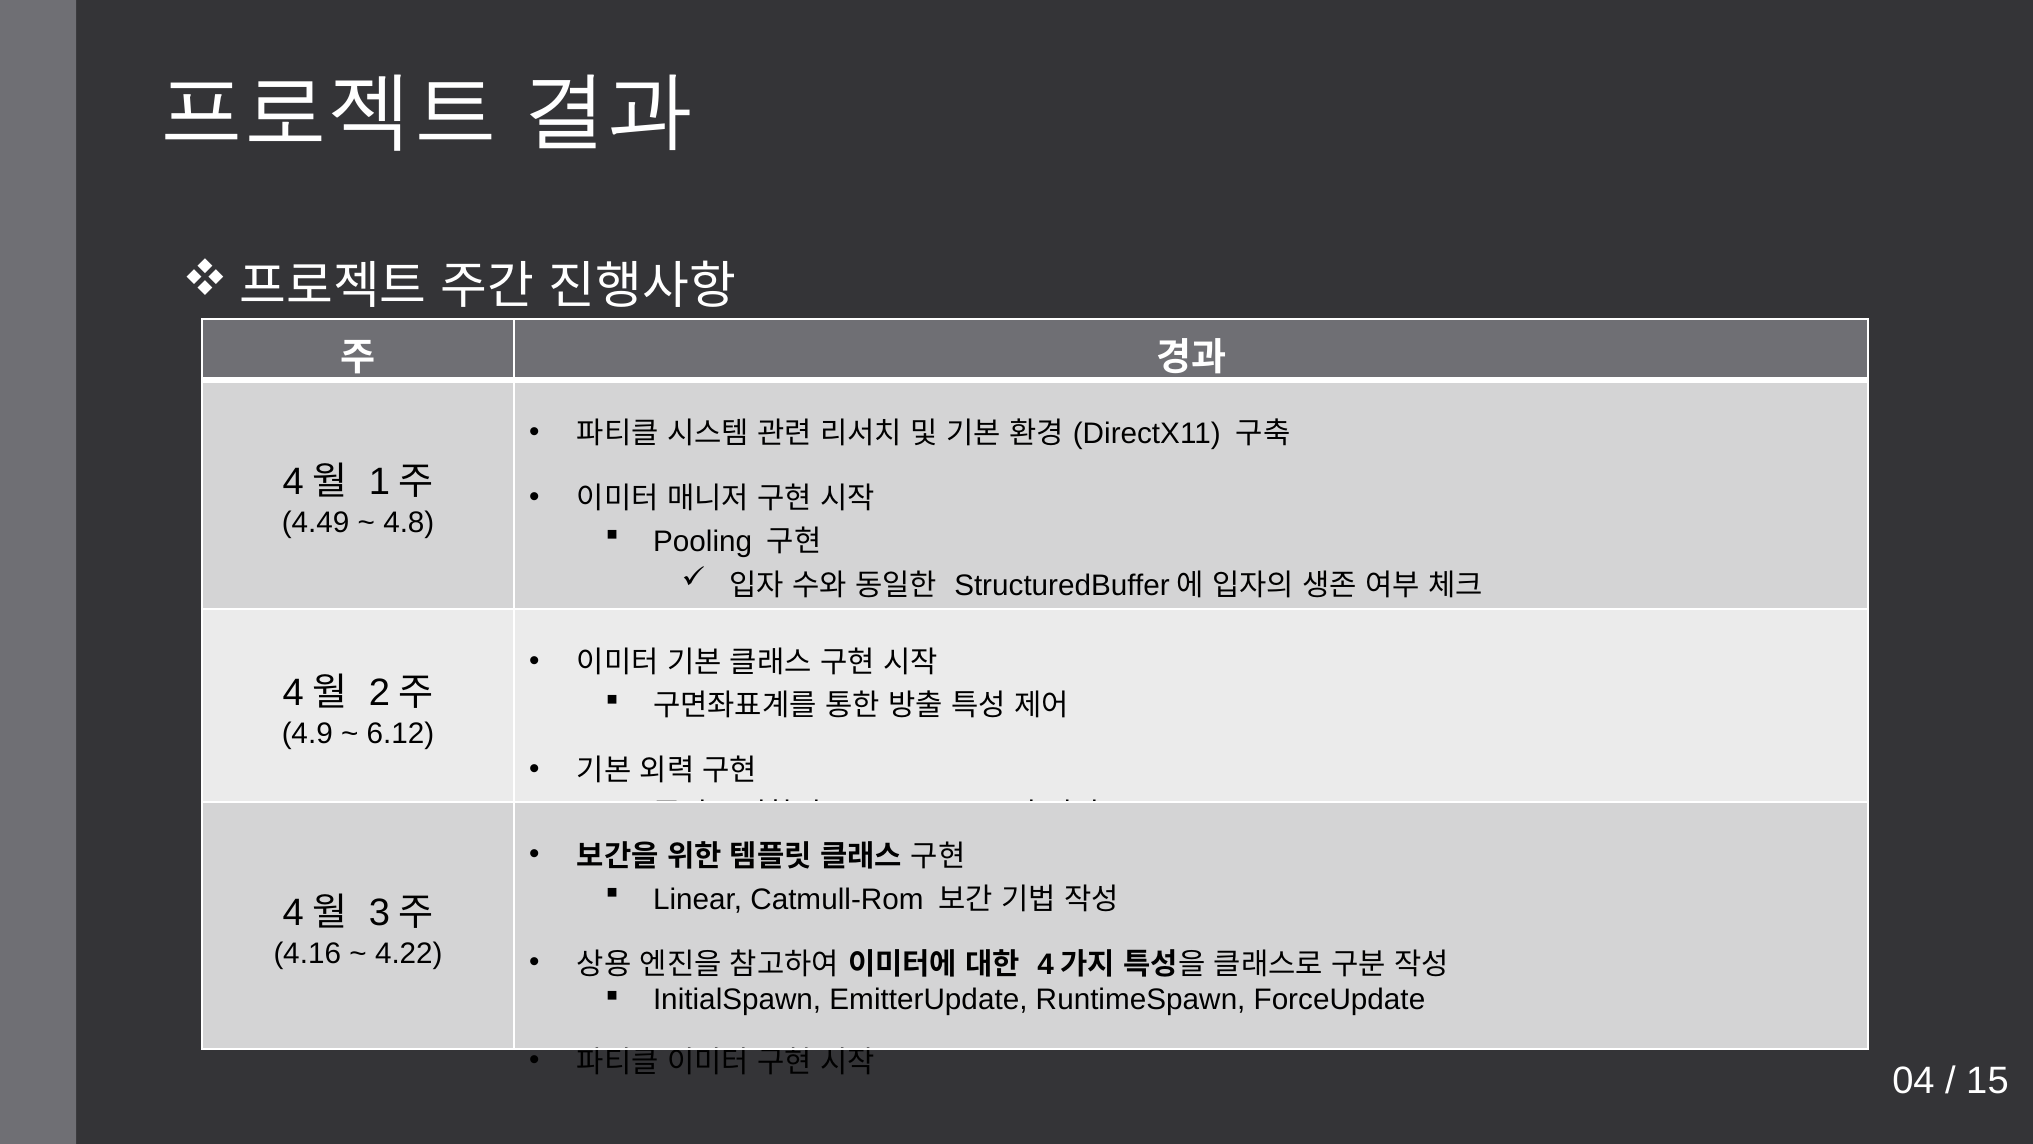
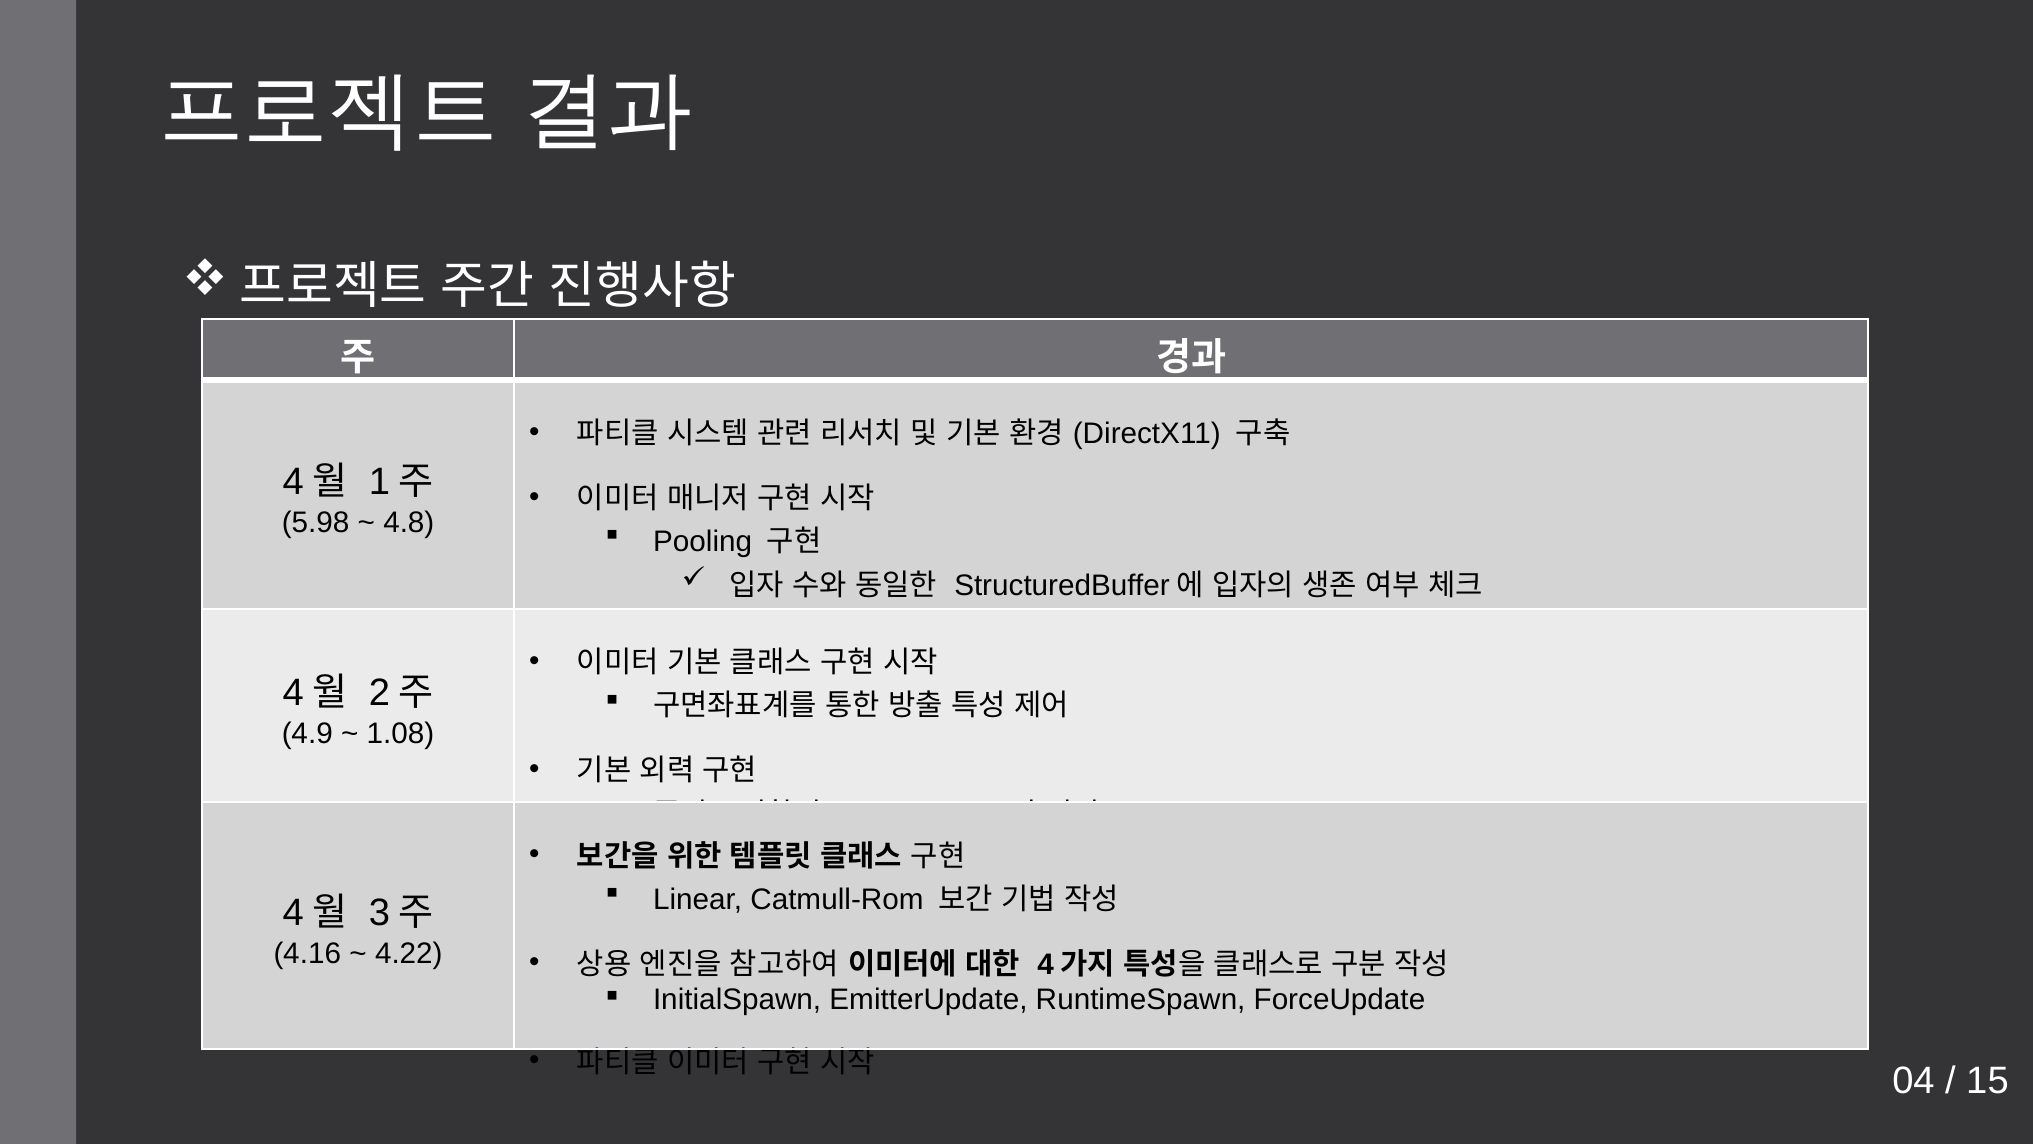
4.49: 4.49 -> 5.98
6.12: 6.12 -> 1.08
